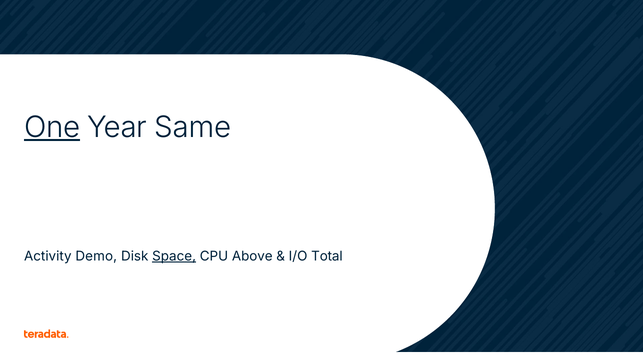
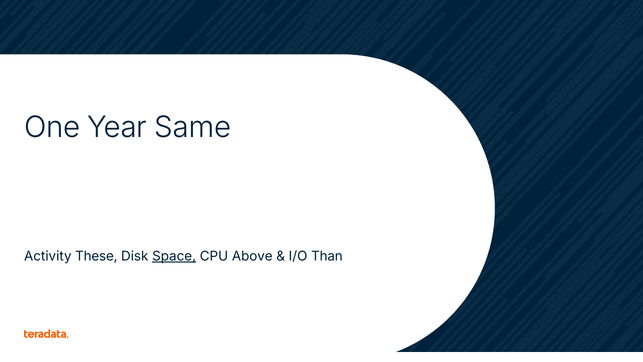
One underline: present -> none
Demo: Demo -> These
Total: Total -> Than
